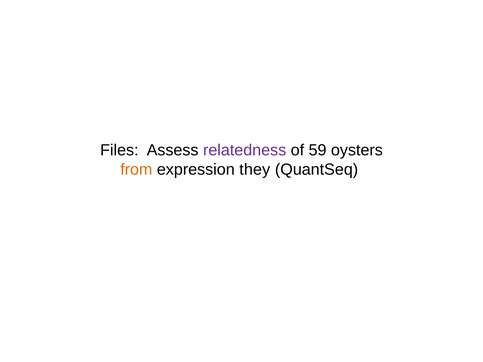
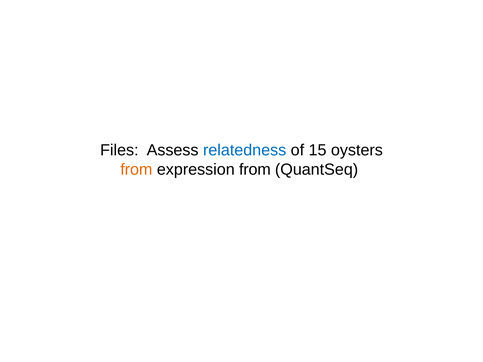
relatedness colour: purple -> blue
59: 59 -> 15
expression they: they -> from
